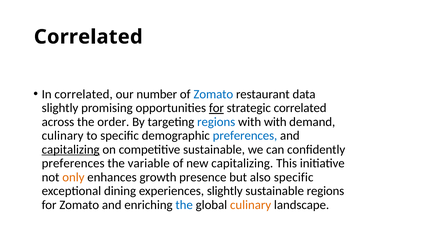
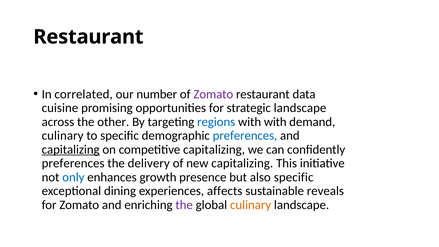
Correlated at (88, 37): Correlated -> Restaurant
Zomato at (213, 94) colour: blue -> purple
slightly at (60, 108): slightly -> cuisine
for at (216, 108) underline: present -> none
strategic correlated: correlated -> landscape
order: order -> other
competitive sustainable: sustainable -> capitalizing
variable: variable -> delivery
only colour: orange -> blue
experiences slightly: slightly -> affects
sustainable regions: regions -> reveals
the at (184, 205) colour: blue -> purple
